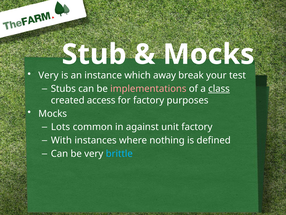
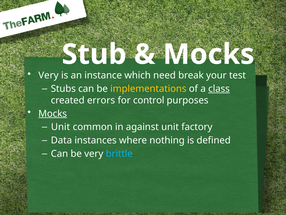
away: away -> need
implementations colour: pink -> yellow
access: access -> errors
for factory: factory -> control
Mocks at (53, 113) underline: none -> present
Lots at (61, 127): Lots -> Unit
With: With -> Data
